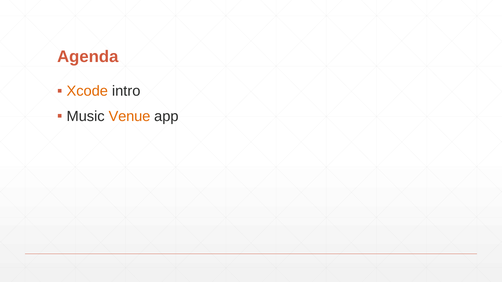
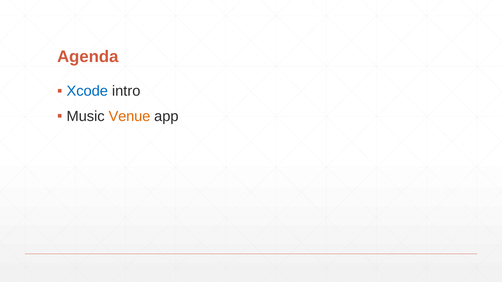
Xcode colour: orange -> blue
